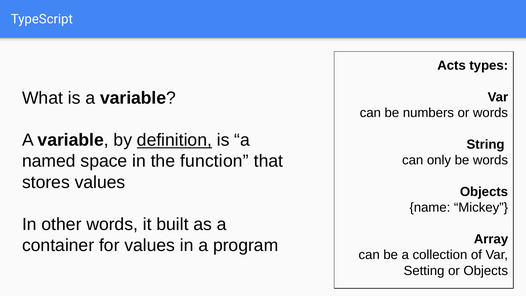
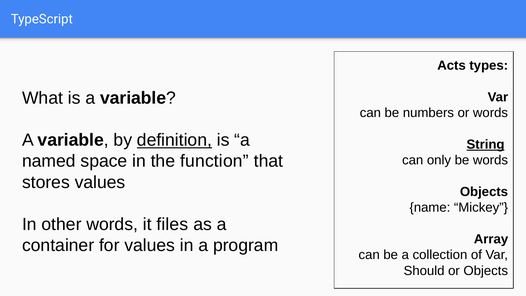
String underline: none -> present
built: built -> files
Setting: Setting -> Should
